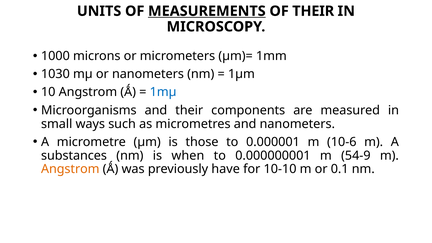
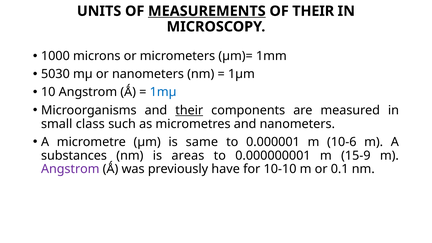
1030: 1030 -> 5030
their at (189, 110) underline: none -> present
ways: ways -> class
those: those -> same
when: when -> areas
54-9: 54-9 -> 15-9
Angstrom at (70, 169) colour: orange -> purple
